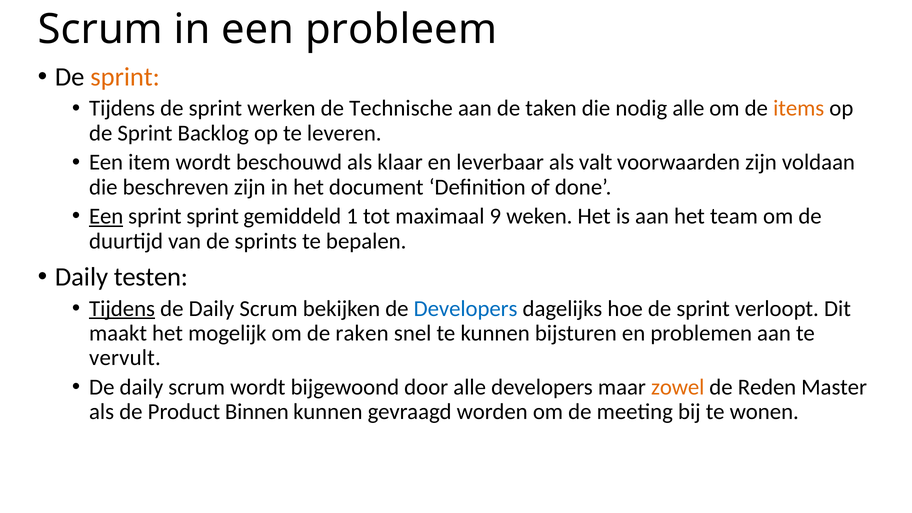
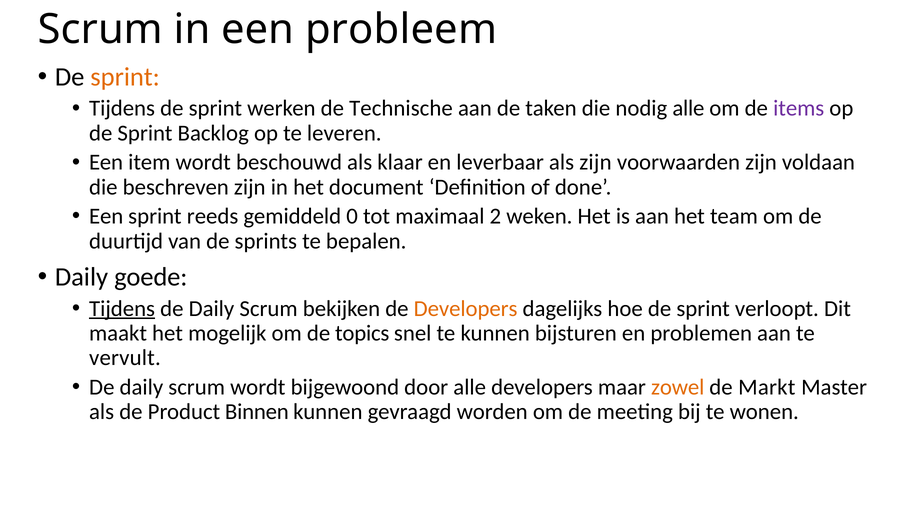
items colour: orange -> purple
als valt: valt -> zijn
Een at (106, 216) underline: present -> none
sprint sprint: sprint -> reeds
1: 1 -> 0
9: 9 -> 2
testen: testen -> goede
Developers at (466, 309) colour: blue -> orange
raken: raken -> topics
Reden: Reden -> Markt
